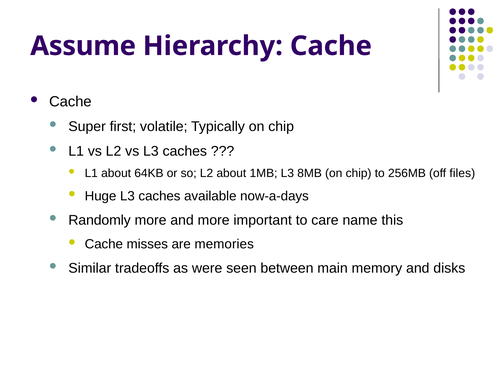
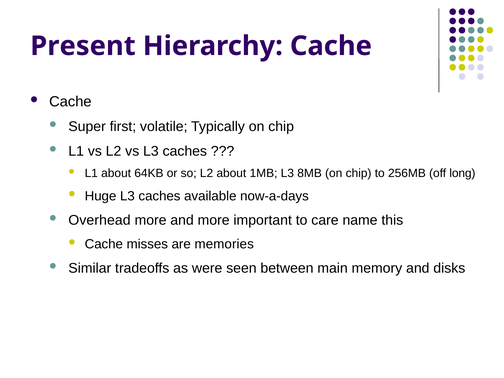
Assume: Assume -> Present
files: files -> long
Randomly: Randomly -> Overhead
